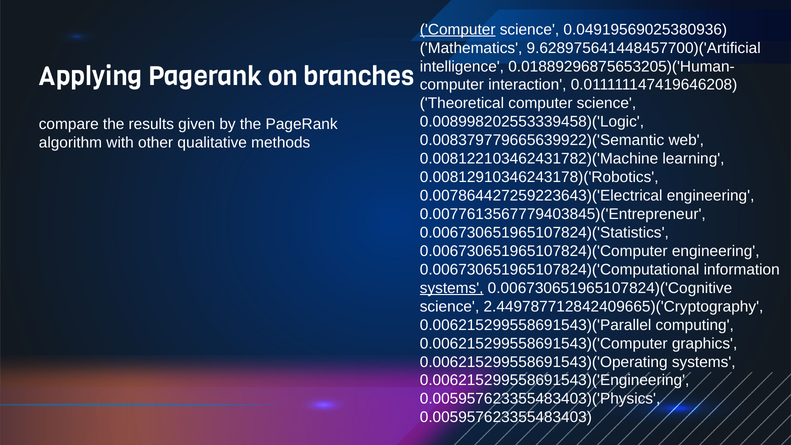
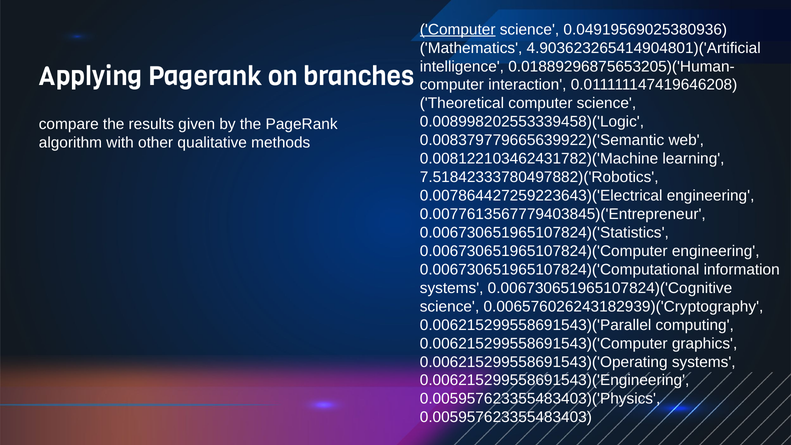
9.628975641448457700)('Artificial: 9.628975641448457700)('Artificial -> 4.903623265414904801)('Artificial
0.00812910346243178)('Robotics: 0.00812910346243178)('Robotics -> 7.51842333780497882)('Robotics
systems at (452, 288) underline: present -> none
2.449787712842409665)('Cryptography: 2.449787712842409665)('Cryptography -> 0.006576026243182939)('Cryptography
